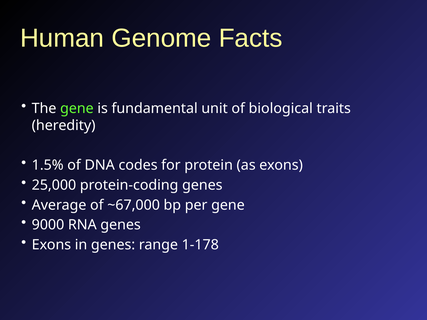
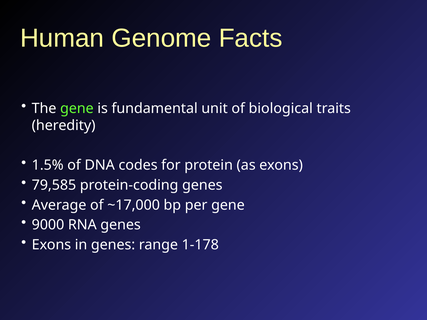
25,000: 25,000 -> 79,585
~67,000: ~67,000 -> ~17,000
